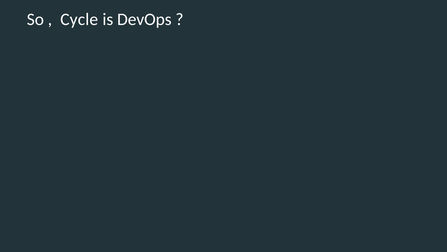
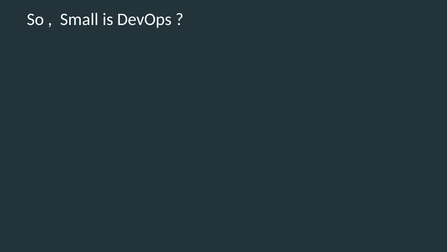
Cycle: Cycle -> Small
